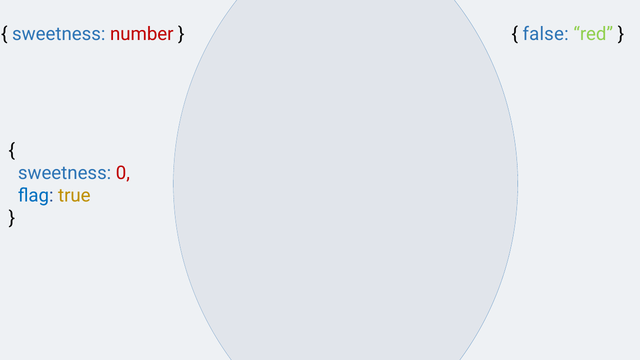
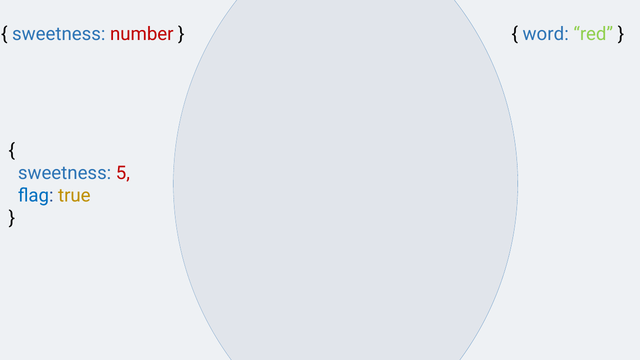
false: false -> word
0: 0 -> 5
